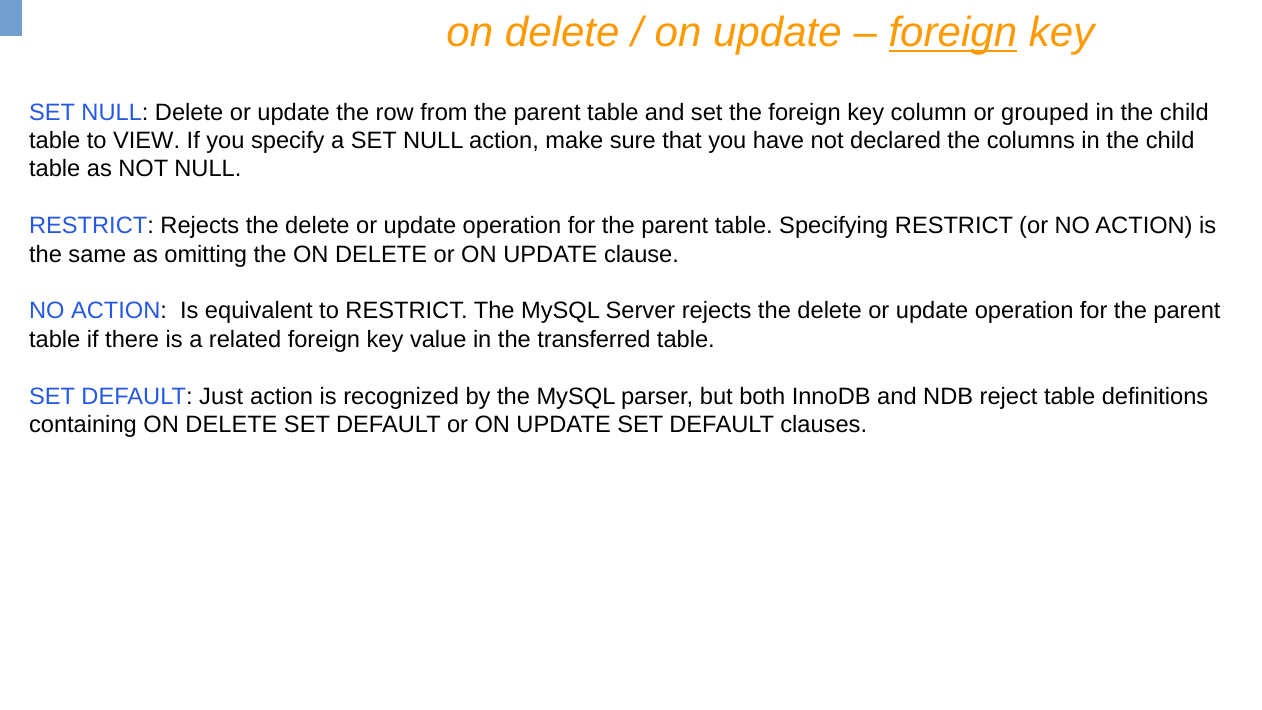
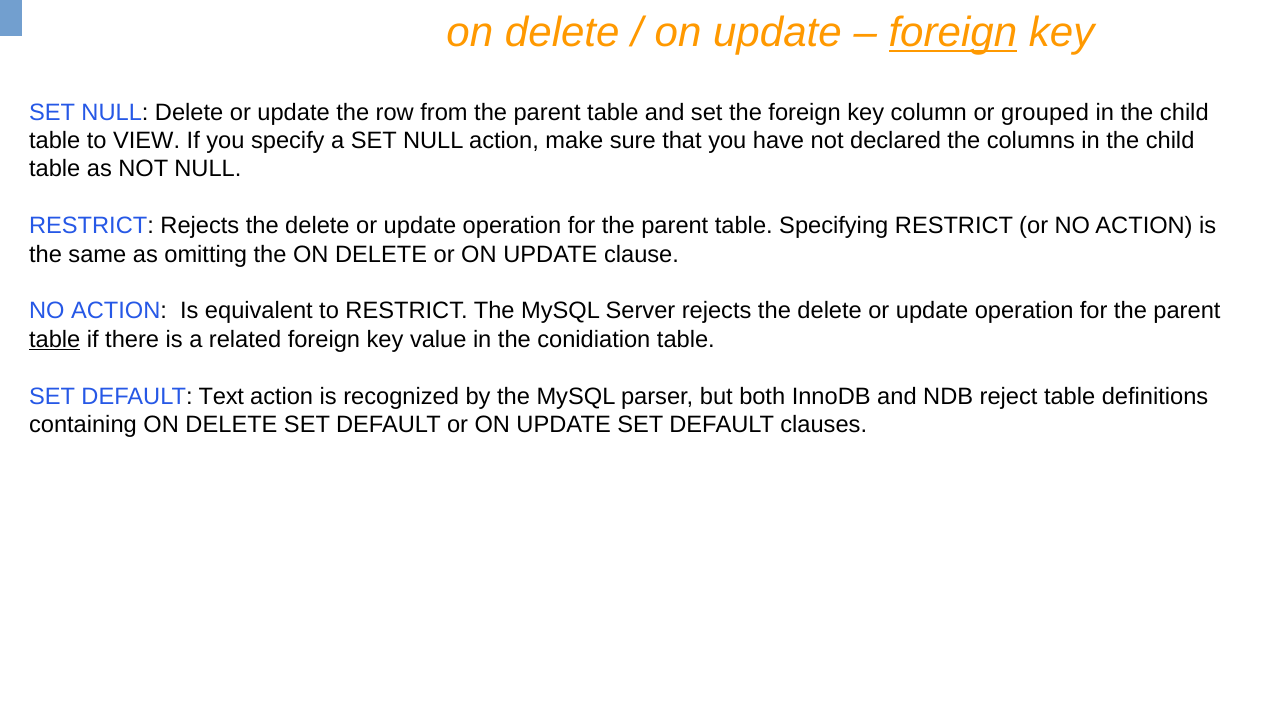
table at (55, 340) underline: none -> present
transferred: transferred -> conidiation
Just: Just -> Text
